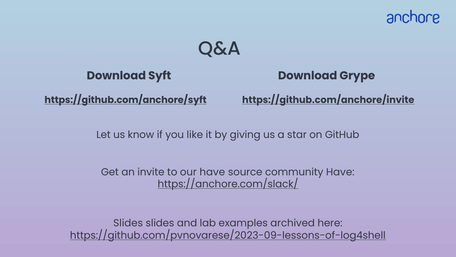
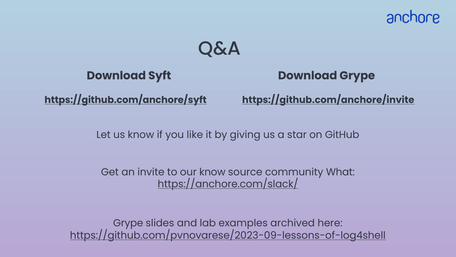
our have: have -> know
community Have: Have -> What
Slides at (128, 223): Slides -> Grype
